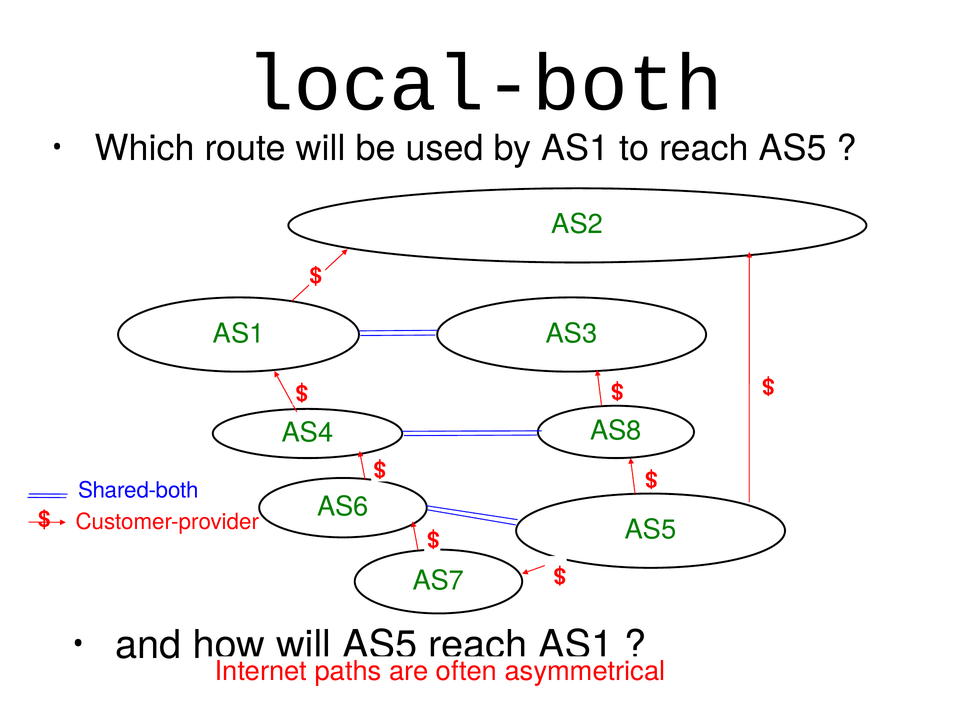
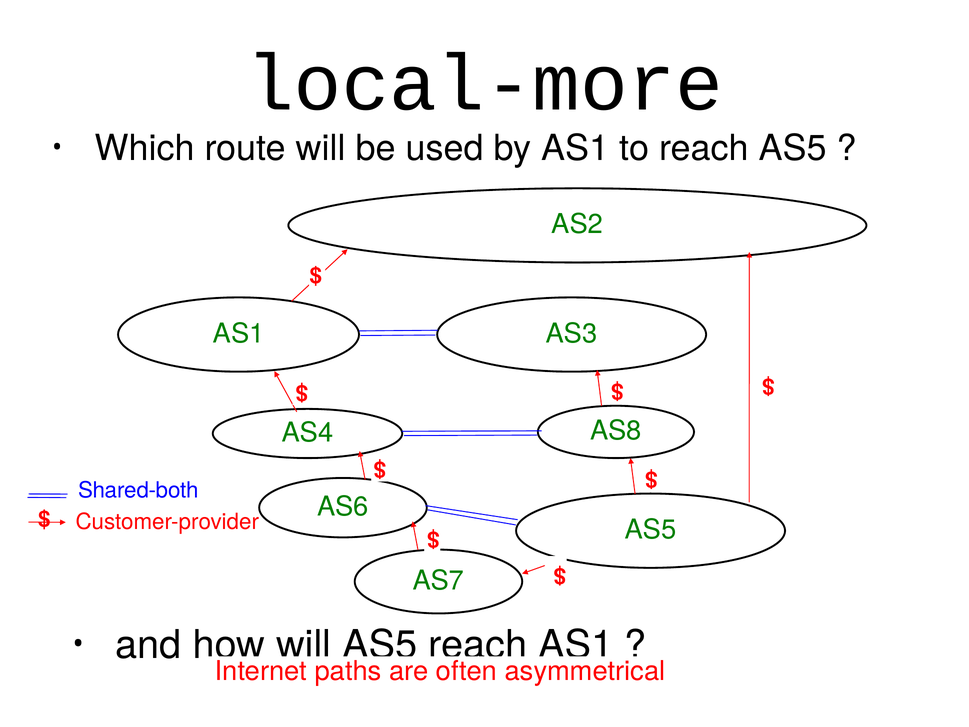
local-both: local-both -> local-more
